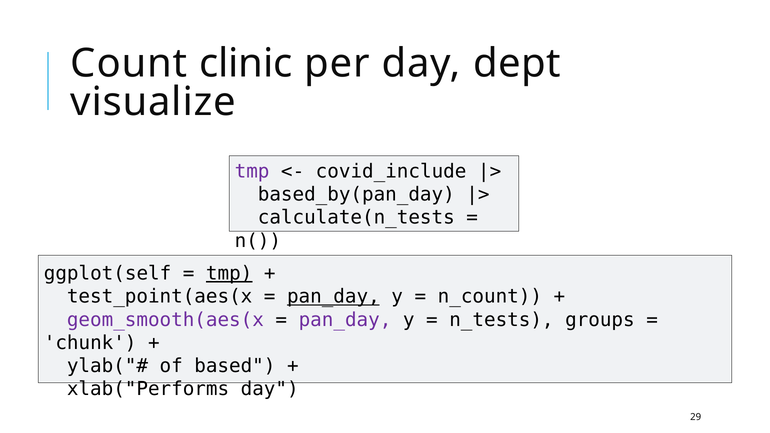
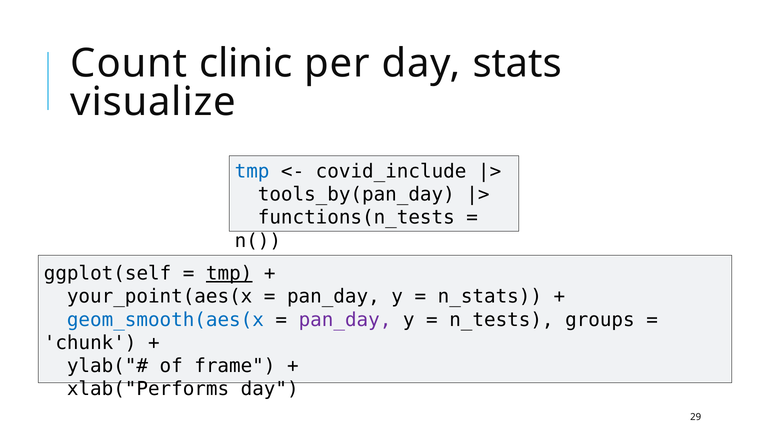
dept: dept -> stats
tmp at (252, 171) colour: purple -> blue
based_by(pan_day: based_by(pan_day -> tools_by(pan_day
calculate(n_tests: calculate(n_tests -> functions(n_tests
test_point(aes(x: test_point(aes(x -> your_point(aes(x
pan_day at (333, 297) underline: present -> none
n_count: n_count -> n_stats
geom_smooth(aes(x colour: purple -> blue
based: based -> frame
